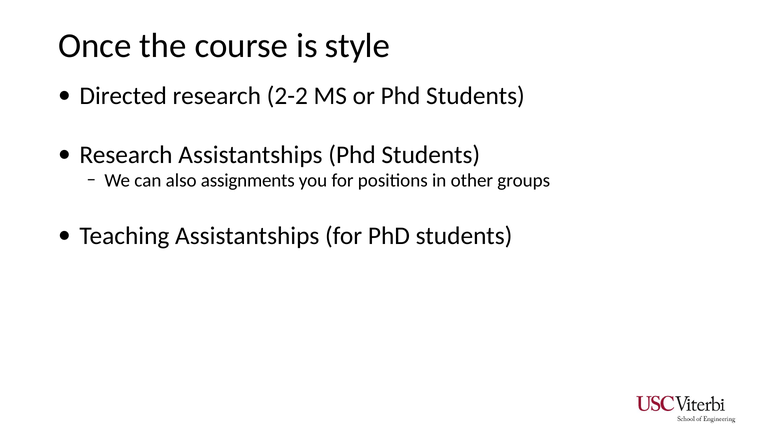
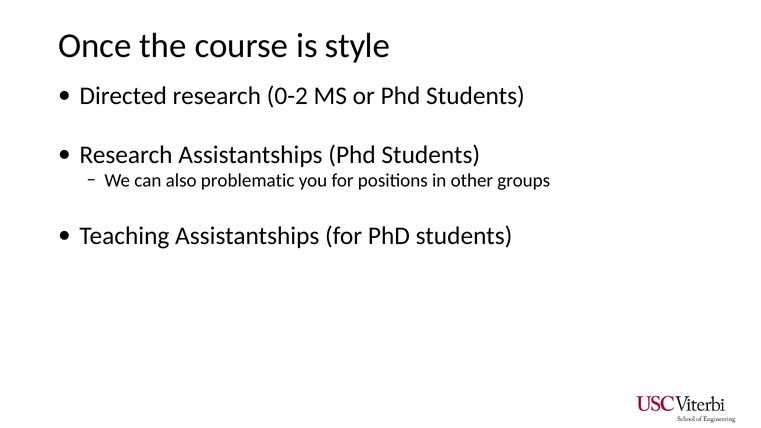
2-2: 2-2 -> 0-2
assignments: assignments -> problematic
